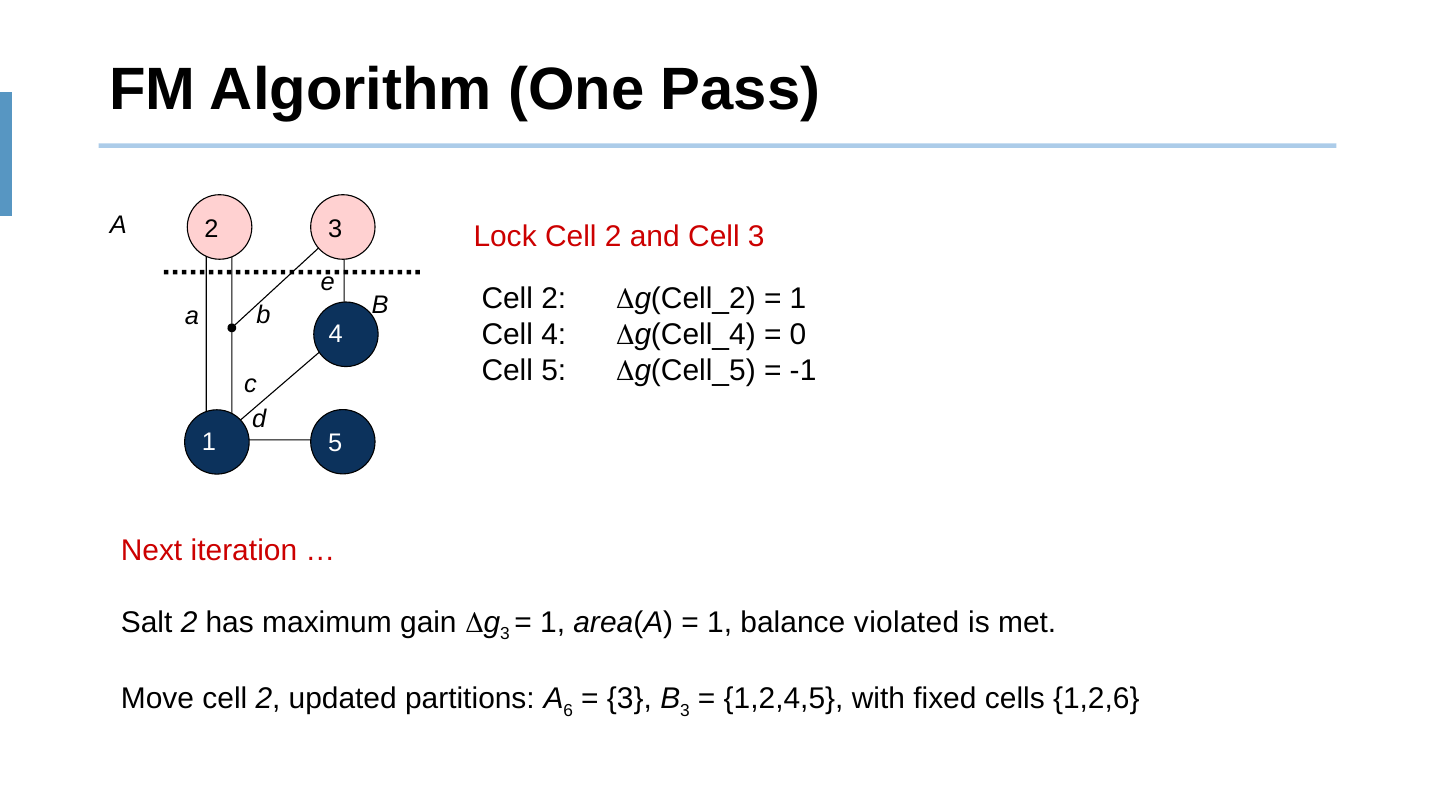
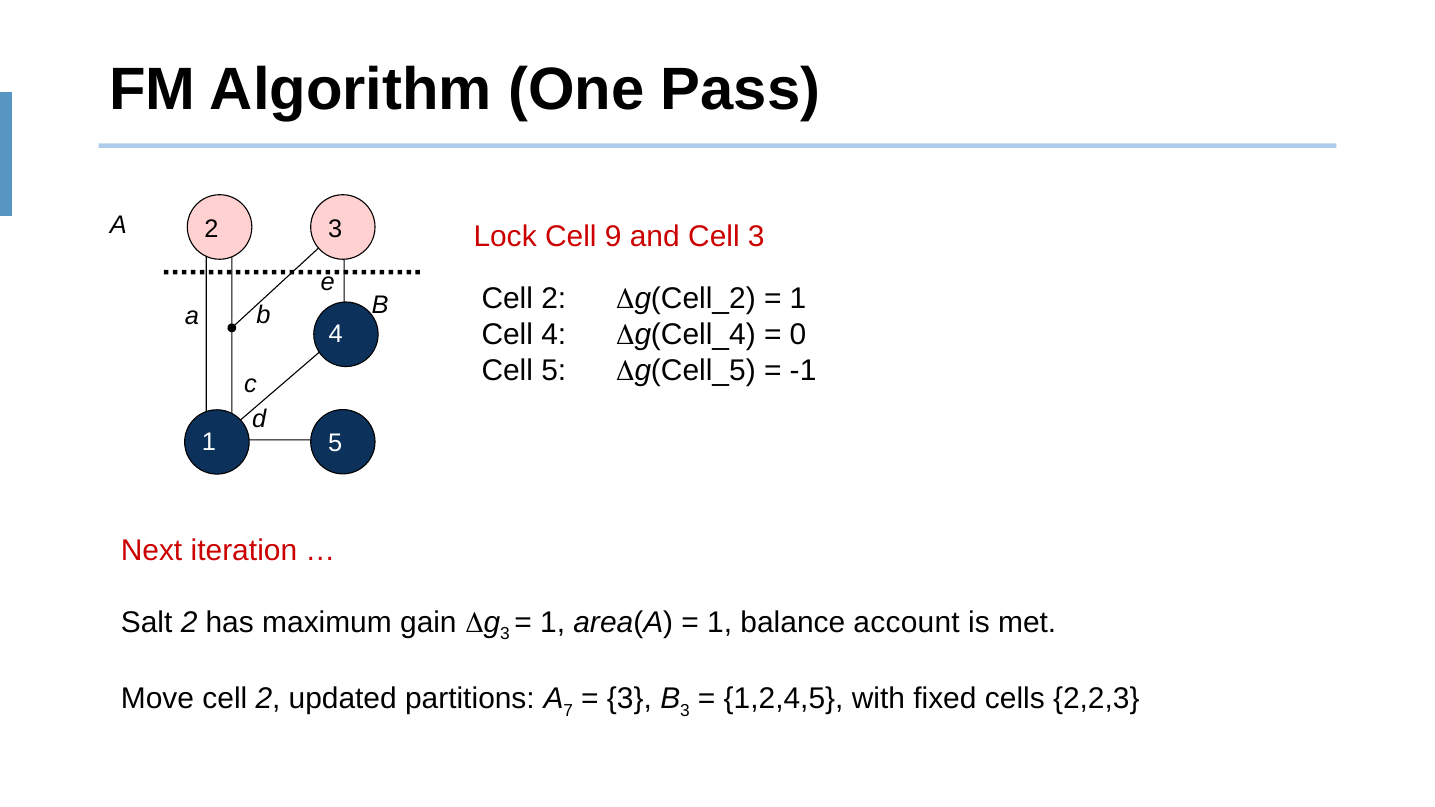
Lock Cell 2: 2 -> 9
violated: violated -> account
6: 6 -> 7
1,2,6: 1,2,6 -> 2,2,3
